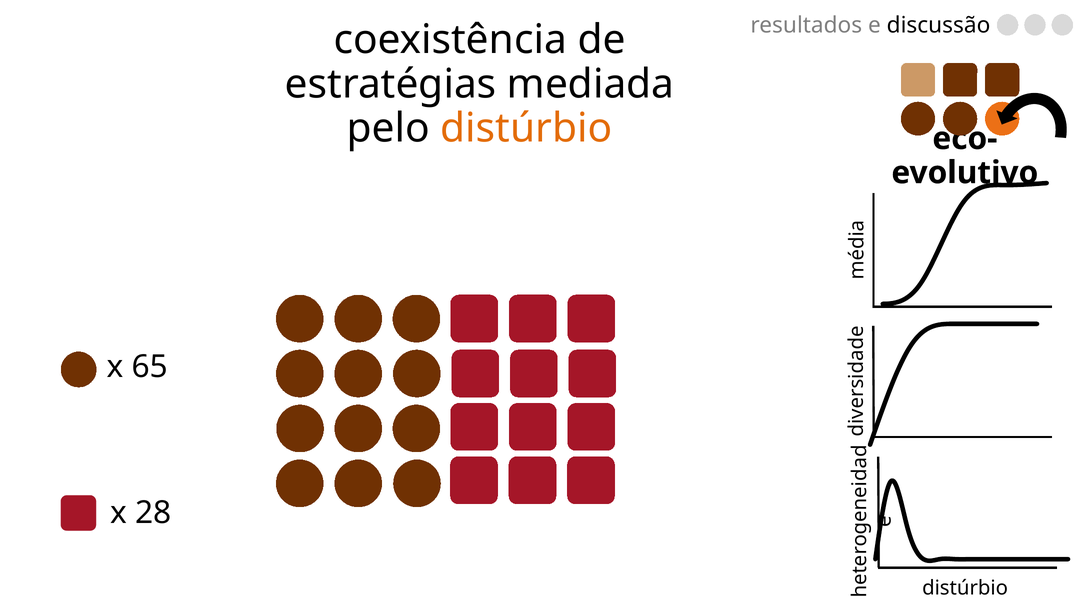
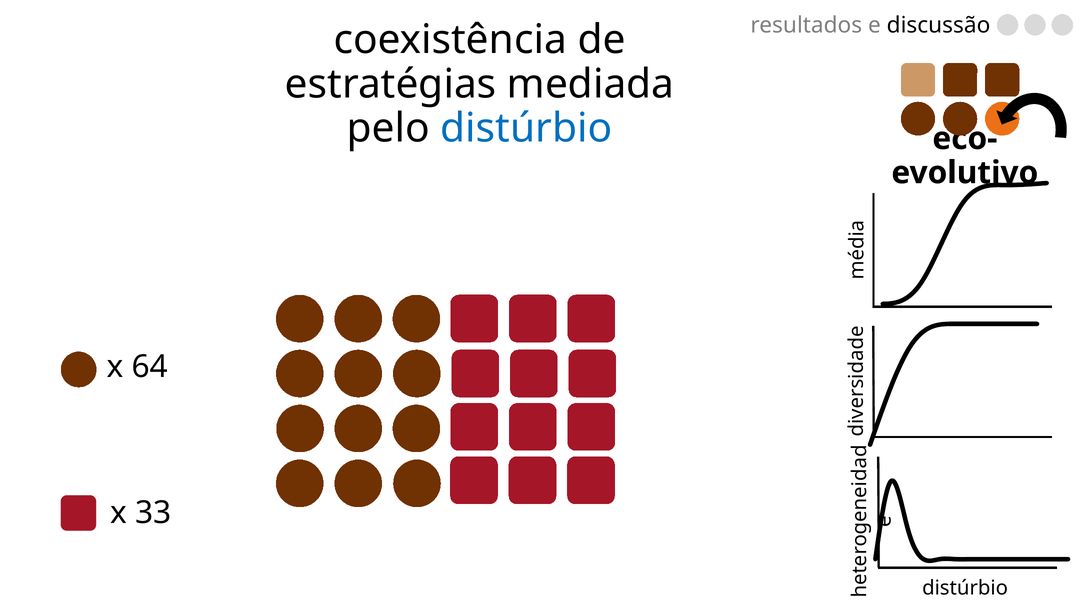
distúrbio at (526, 128) colour: orange -> blue
65: 65 -> 64
28: 28 -> 33
